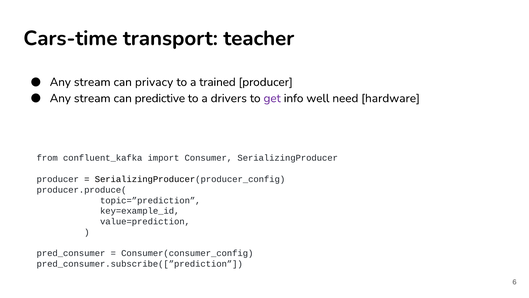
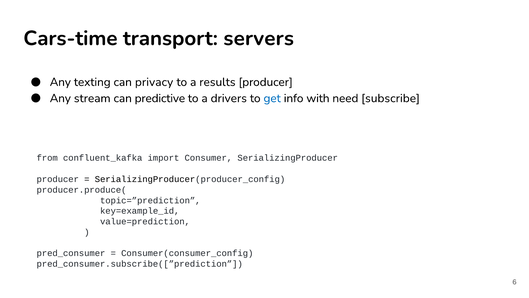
teacher: teacher -> servers
stream at (92, 82): stream -> texting
trained: trained -> results
get colour: purple -> blue
well: well -> with
hardware: hardware -> subscribe
